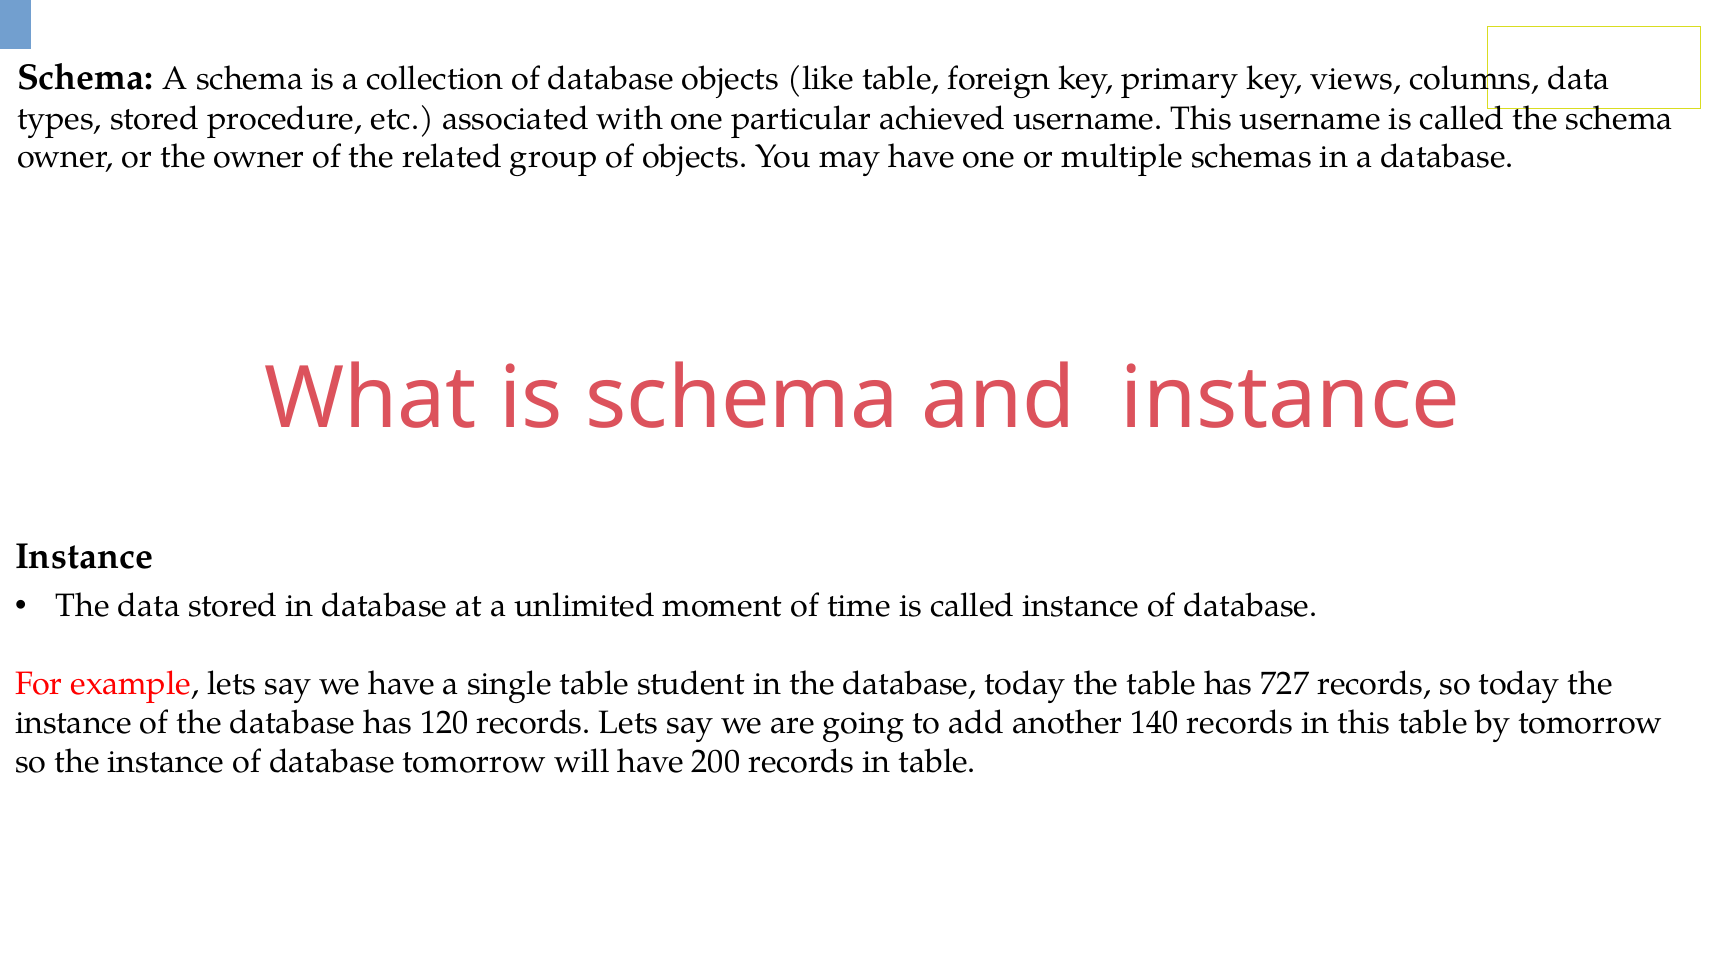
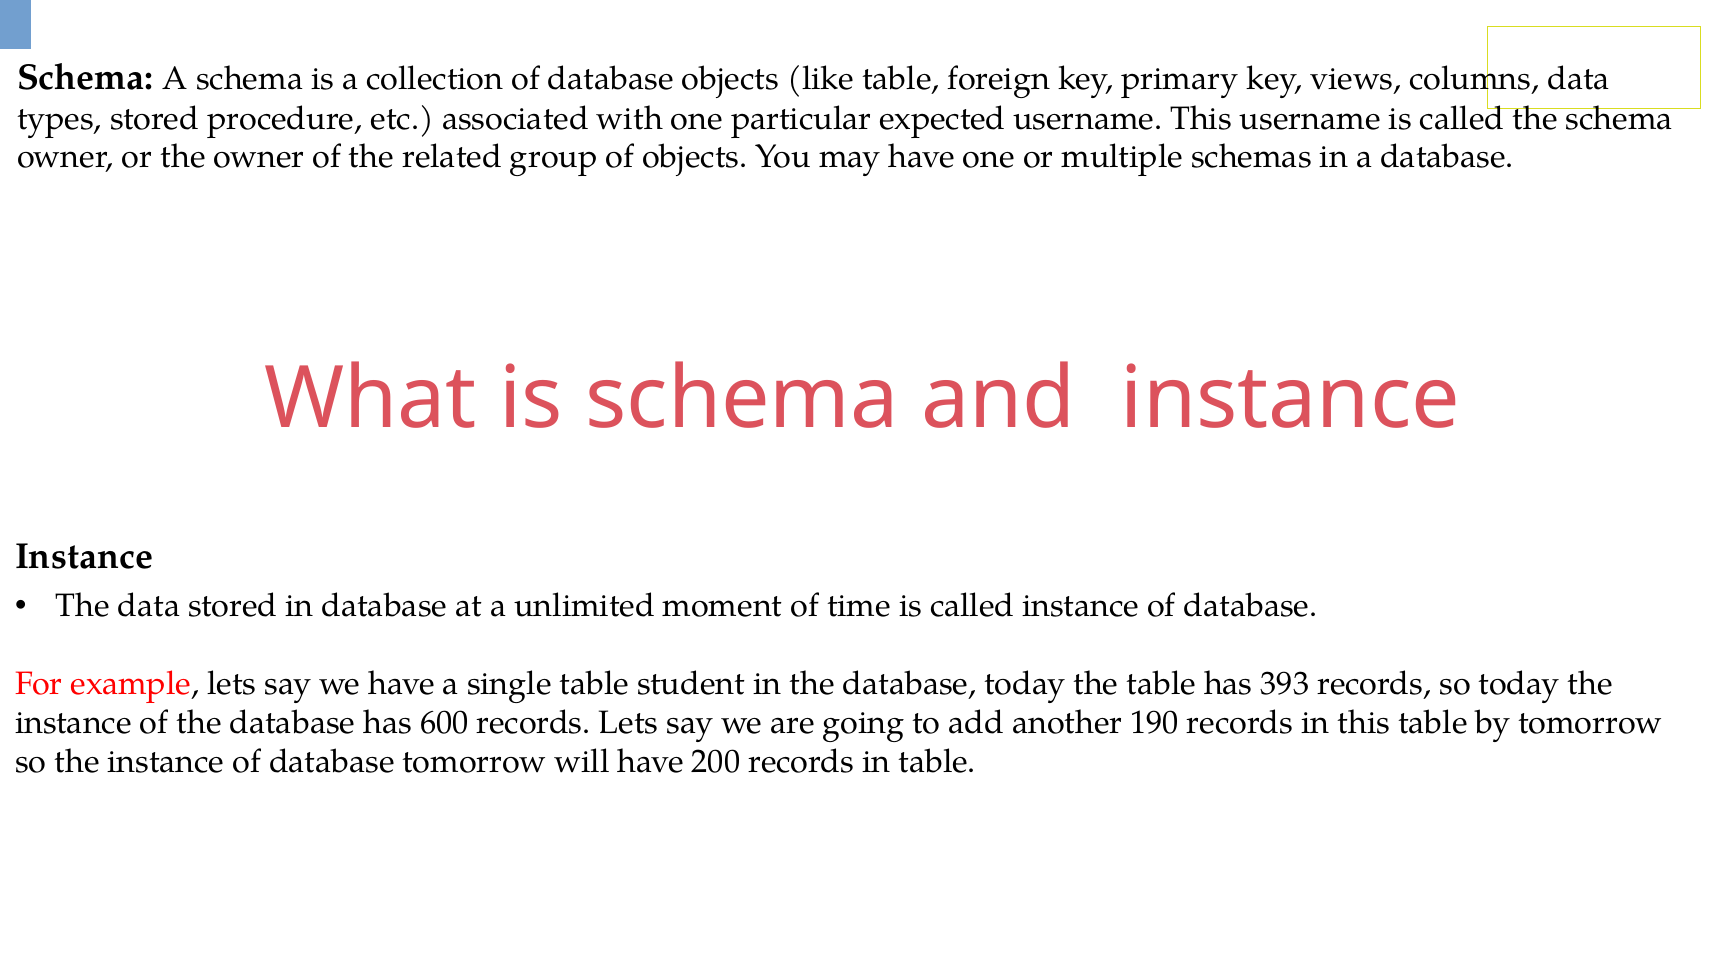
achieved: achieved -> expected
727: 727 -> 393
120: 120 -> 600
140: 140 -> 190
